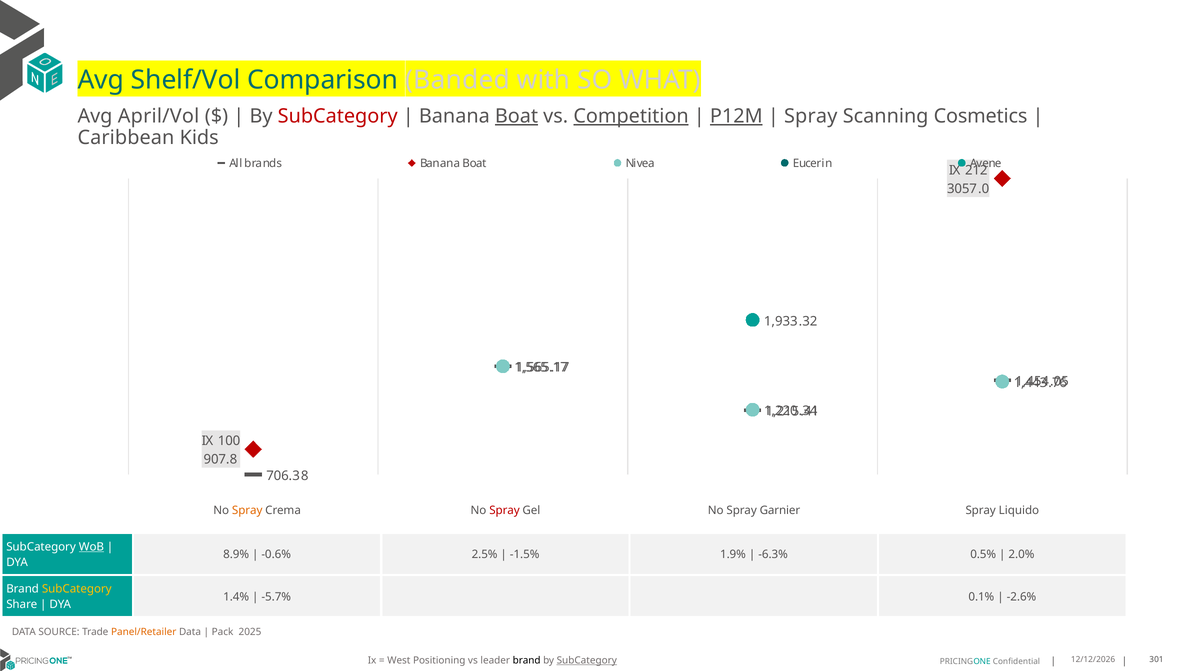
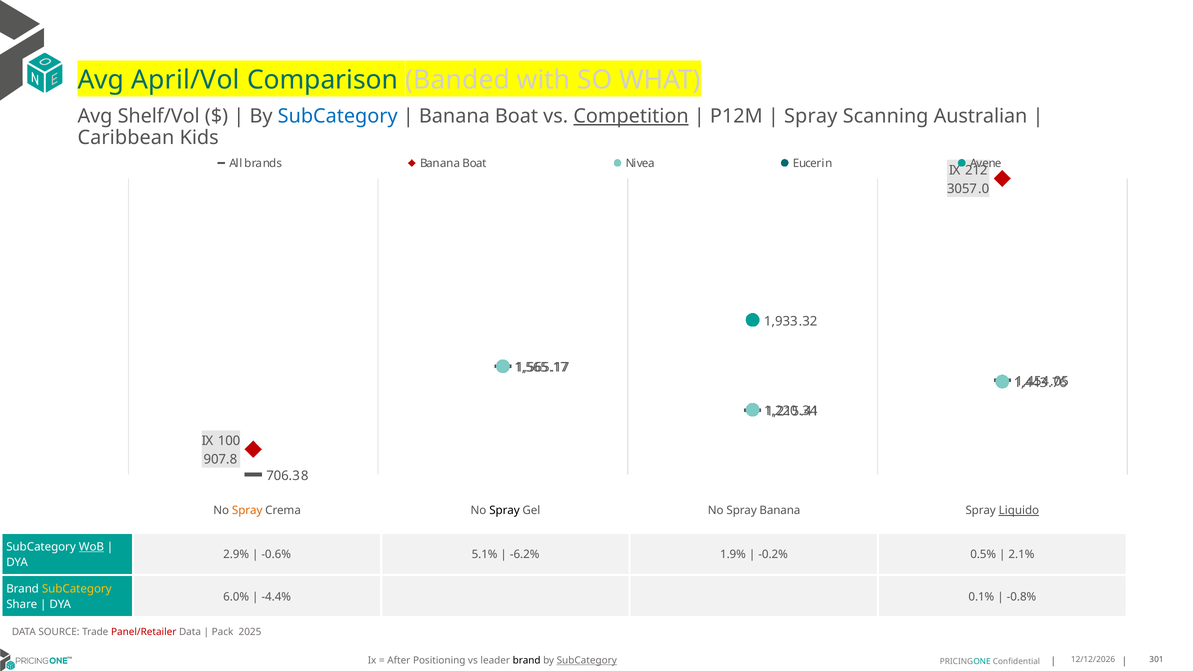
Shelf/Vol: Shelf/Vol -> April/Vol
April/Vol: April/Vol -> Shelf/Vol
SubCategory at (338, 116) colour: red -> blue
Boat at (517, 116) underline: present -> none
P12M underline: present -> none
Cosmetics: Cosmetics -> Australian
Spray at (504, 511) colour: red -> black
Spray Garnier: Garnier -> Banana
Liquido underline: none -> present
8.9%: 8.9% -> 2.9%
2.5%: 2.5% -> 5.1%
-1.5%: -1.5% -> -6.2%
-6.3%: -6.3% -> -0.2%
2.0%: 2.0% -> 2.1%
1.4%: 1.4% -> 6.0%
-5.7%: -5.7% -> -4.4%
-2.6%: -2.6% -> -0.8%
Panel/Retailer colour: orange -> red
West: West -> After
